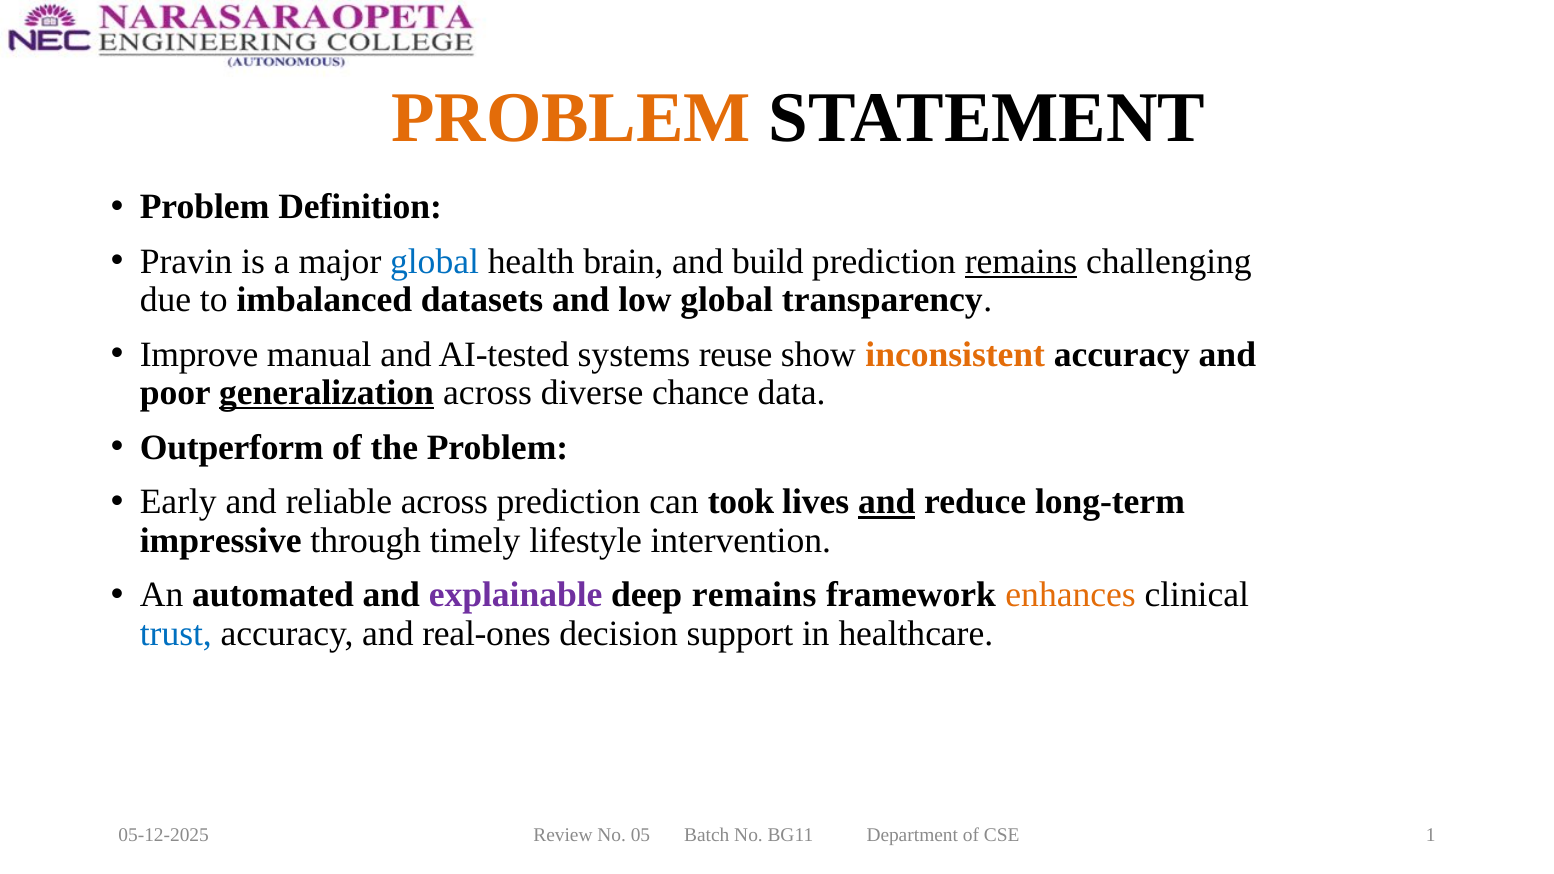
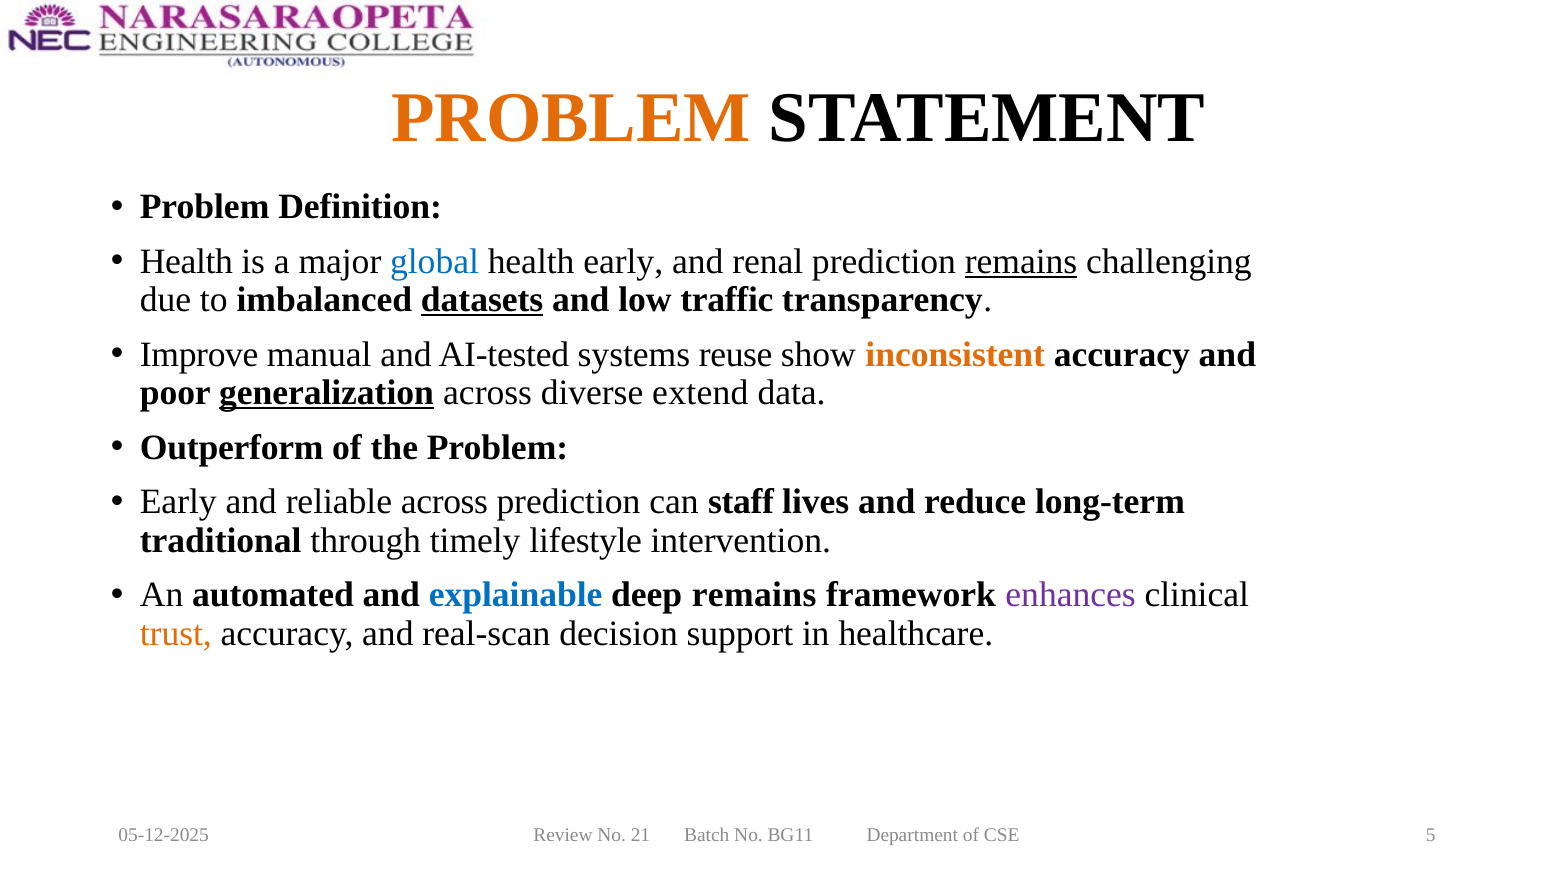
Pravin at (186, 261): Pravin -> Health
health brain: brain -> early
build: build -> renal
datasets underline: none -> present
low global: global -> traffic
chance: chance -> extend
took: took -> staff
and at (887, 502) underline: present -> none
impressive: impressive -> traditional
explainable colour: purple -> blue
enhances colour: orange -> purple
trust colour: blue -> orange
real-ones: real-ones -> real-scan
05: 05 -> 21
1: 1 -> 5
